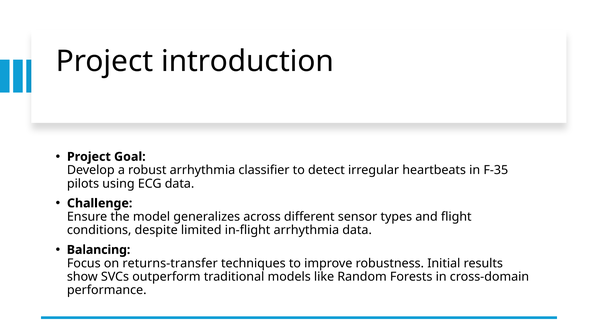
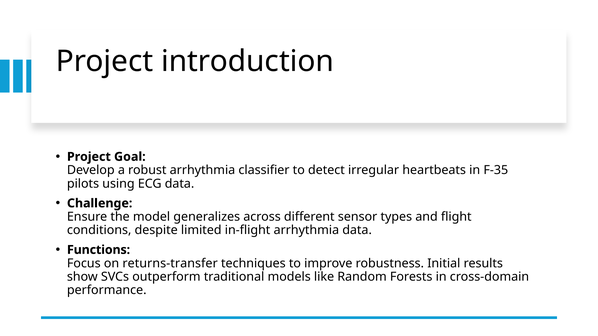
Balancing: Balancing -> Functions
